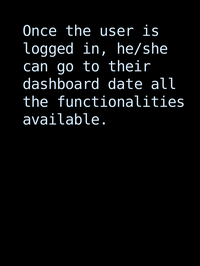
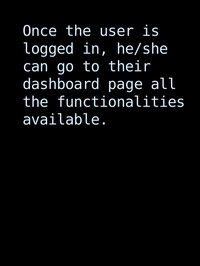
date: date -> page
